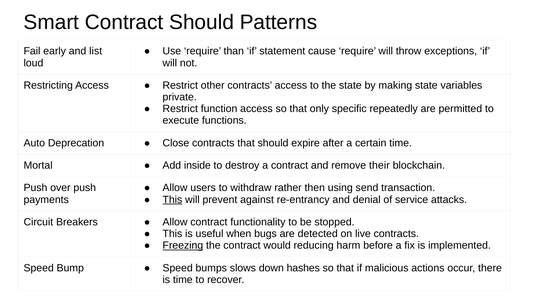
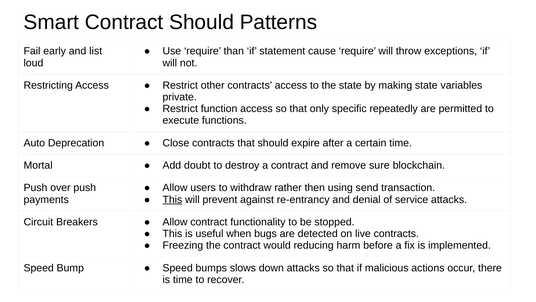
inside: inside -> doubt
their: their -> sure
Freezing underline: present -> none
down hashes: hashes -> attacks
